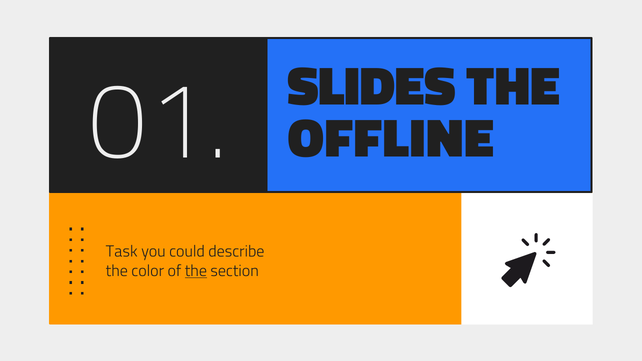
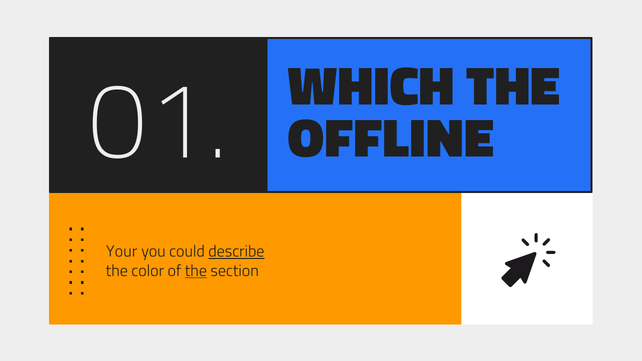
SLIDES: SLIDES -> WHICH
Task: Task -> Your
describe underline: none -> present
